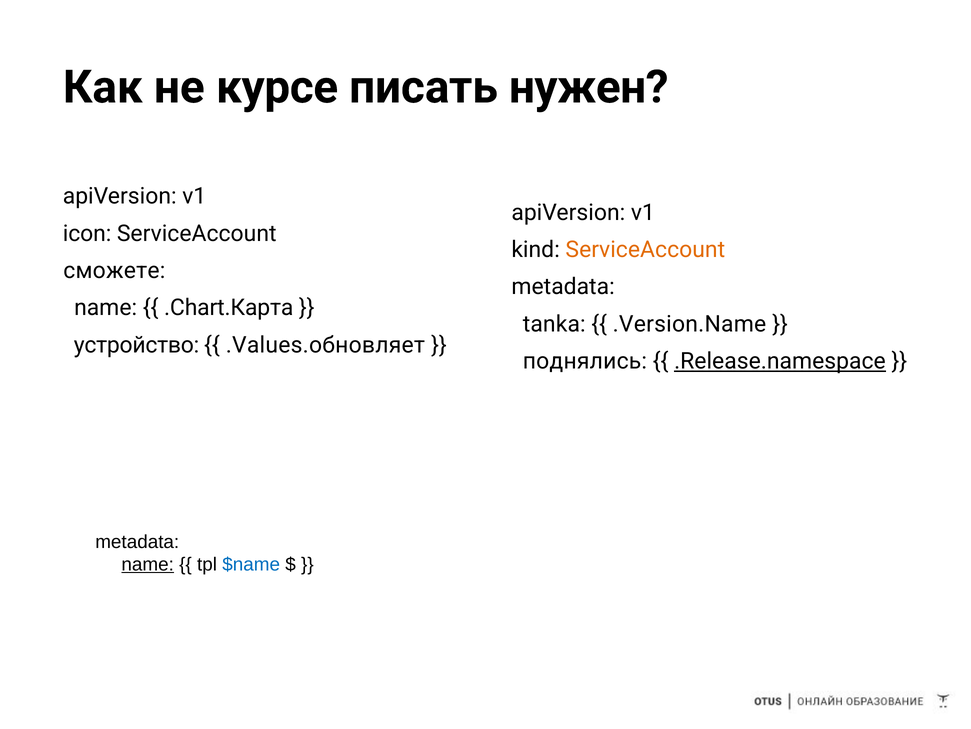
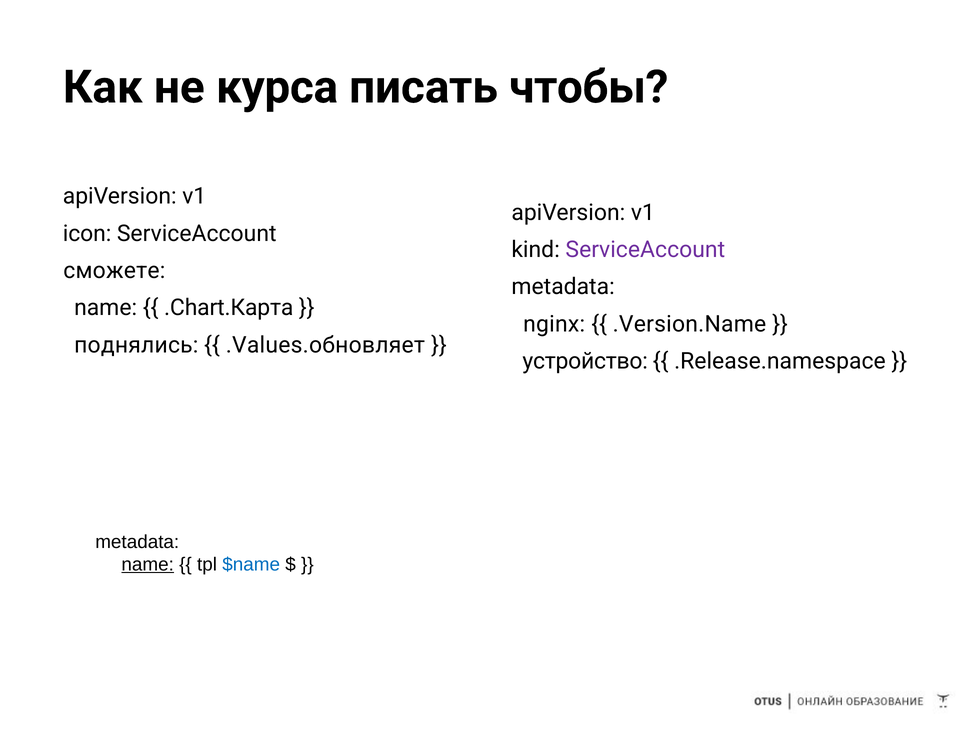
курсе: курсе -> курса
нужен: нужен -> чтобы
ServiceAccount at (645, 249) colour: orange -> purple
tanka: tanka -> nginx
устройство: устройство -> поднялись
поднялись: поднялись -> устройство
.Release.namespace underline: present -> none
